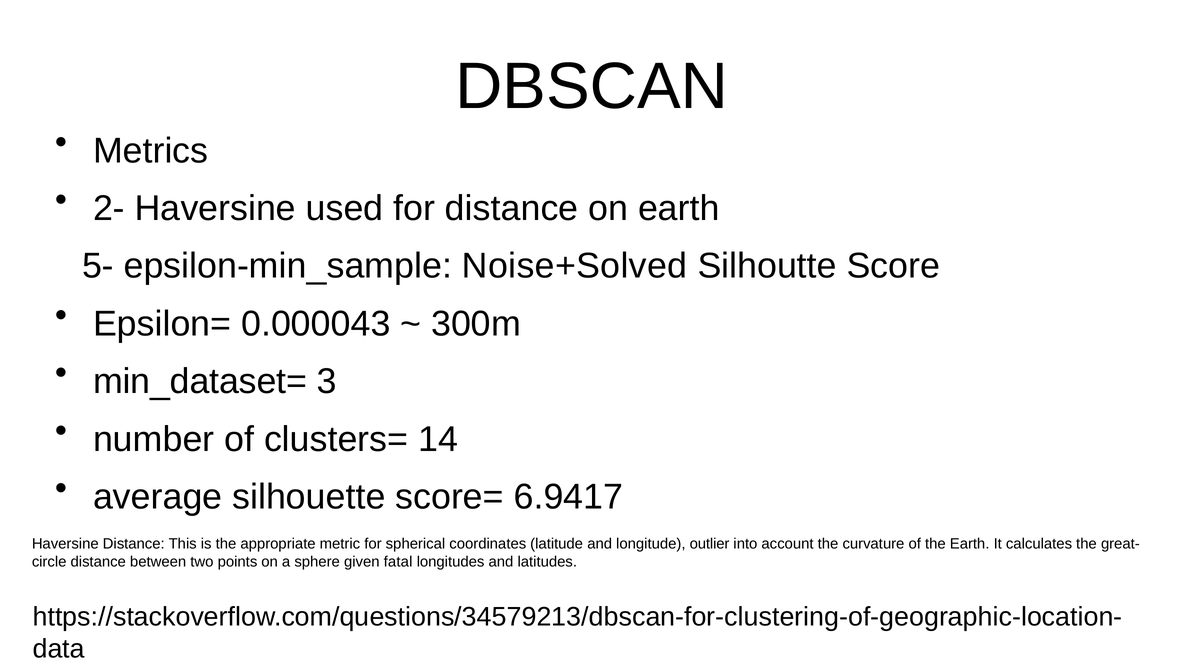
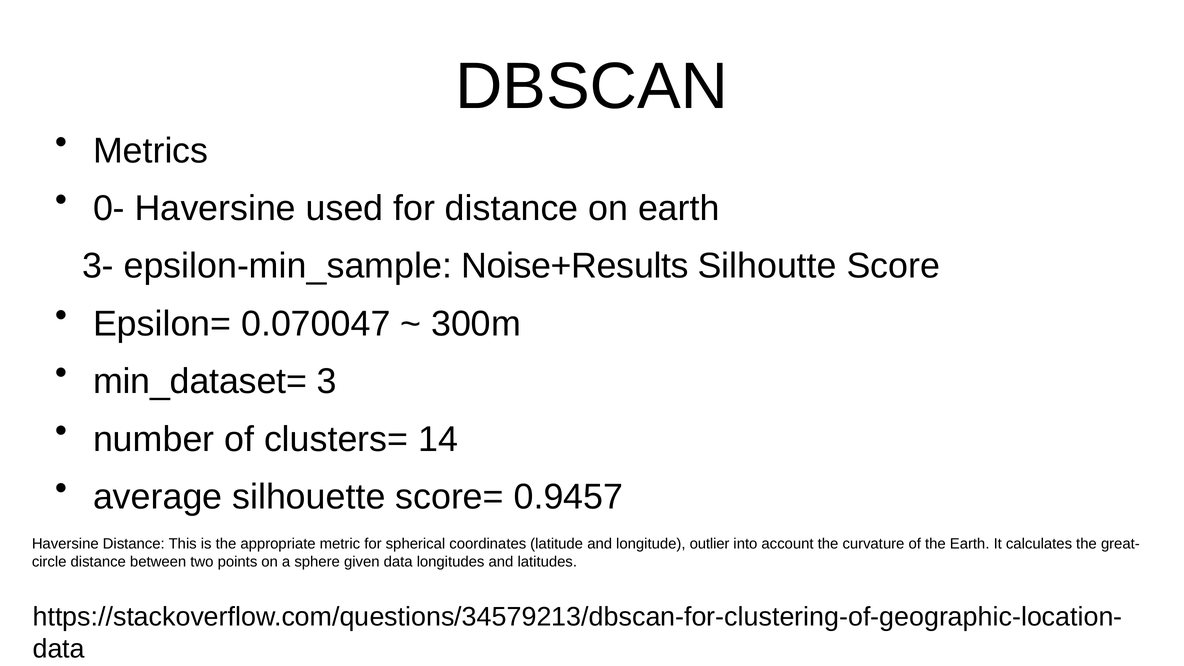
2-: 2- -> 0-
5-: 5- -> 3-
Noise+Solved: Noise+Solved -> Noise+Results
0.000043: 0.000043 -> 0.070047
6.9417: 6.9417 -> 0.9457
given fatal: fatal -> data
